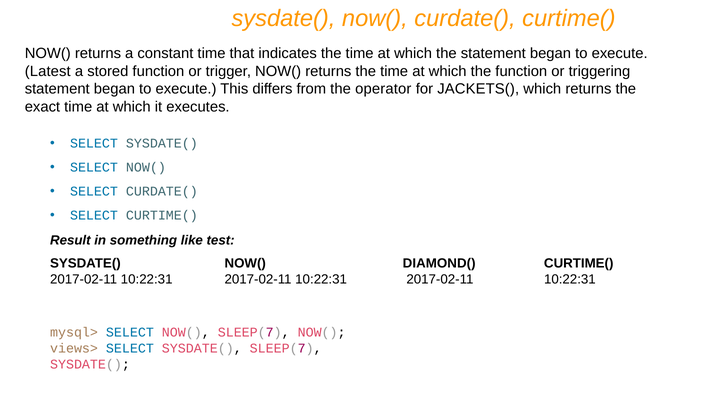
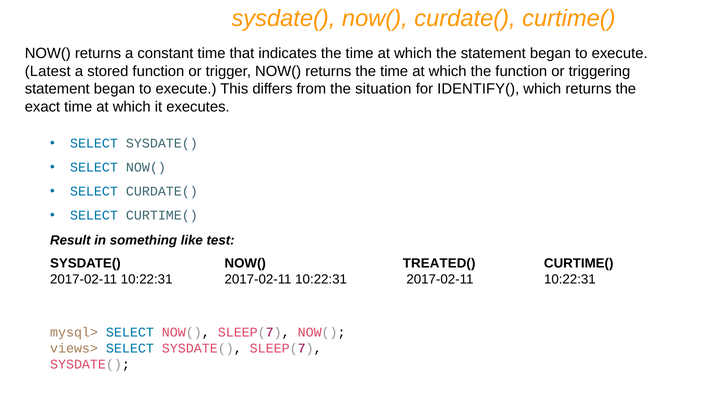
operator: operator -> situation
JACKETS(: JACKETS( -> IDENTIFY(
DIAMOND(: DIAMOND( -> TREATED(
